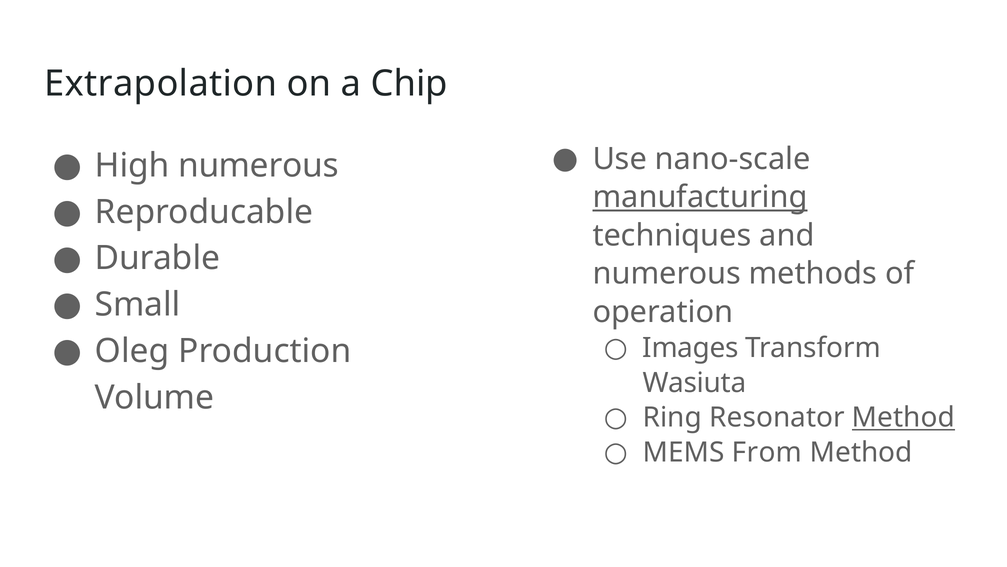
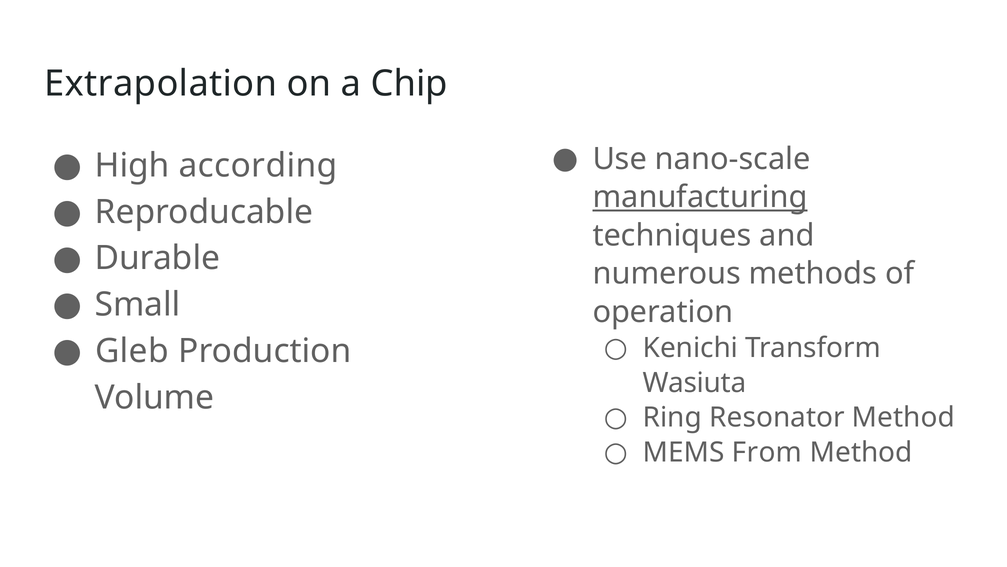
High numerous: numerous -> according
Images: Images -> Kenichi
Oleg: Oleg -> Gleb
Method at (903, 417) underline: present -> none
